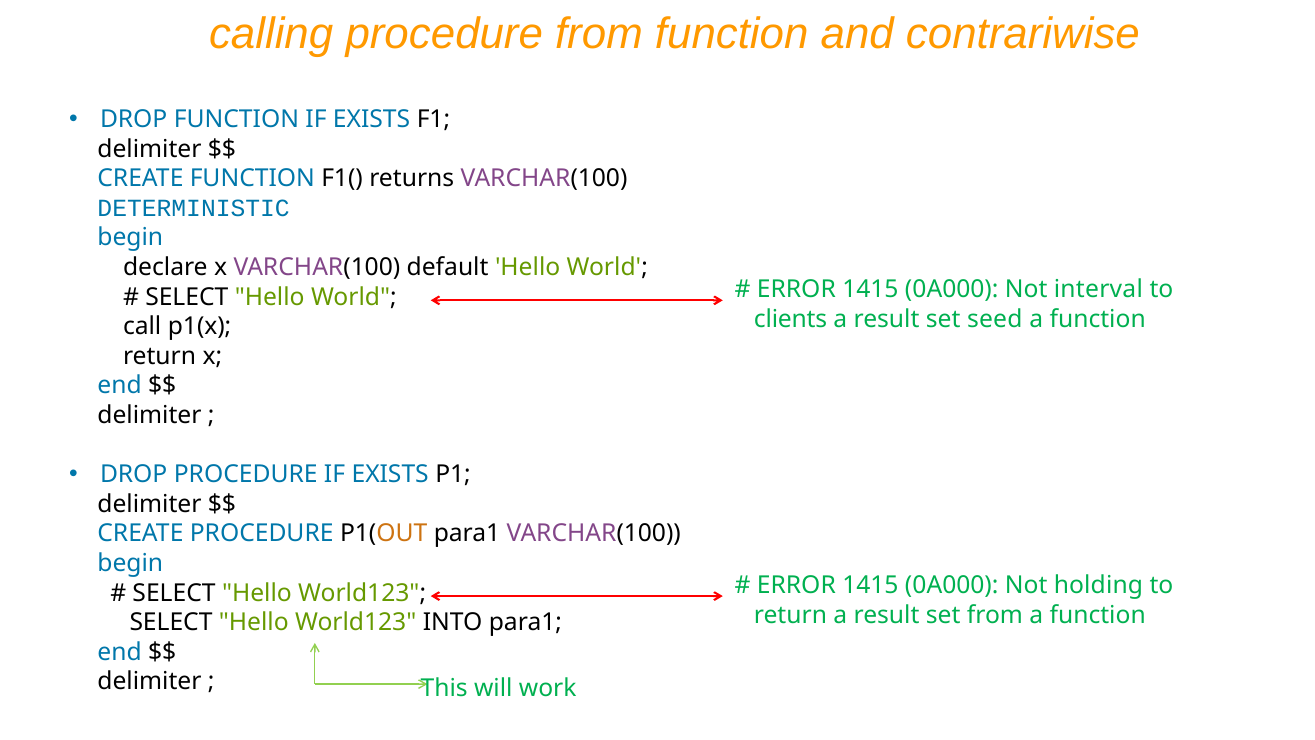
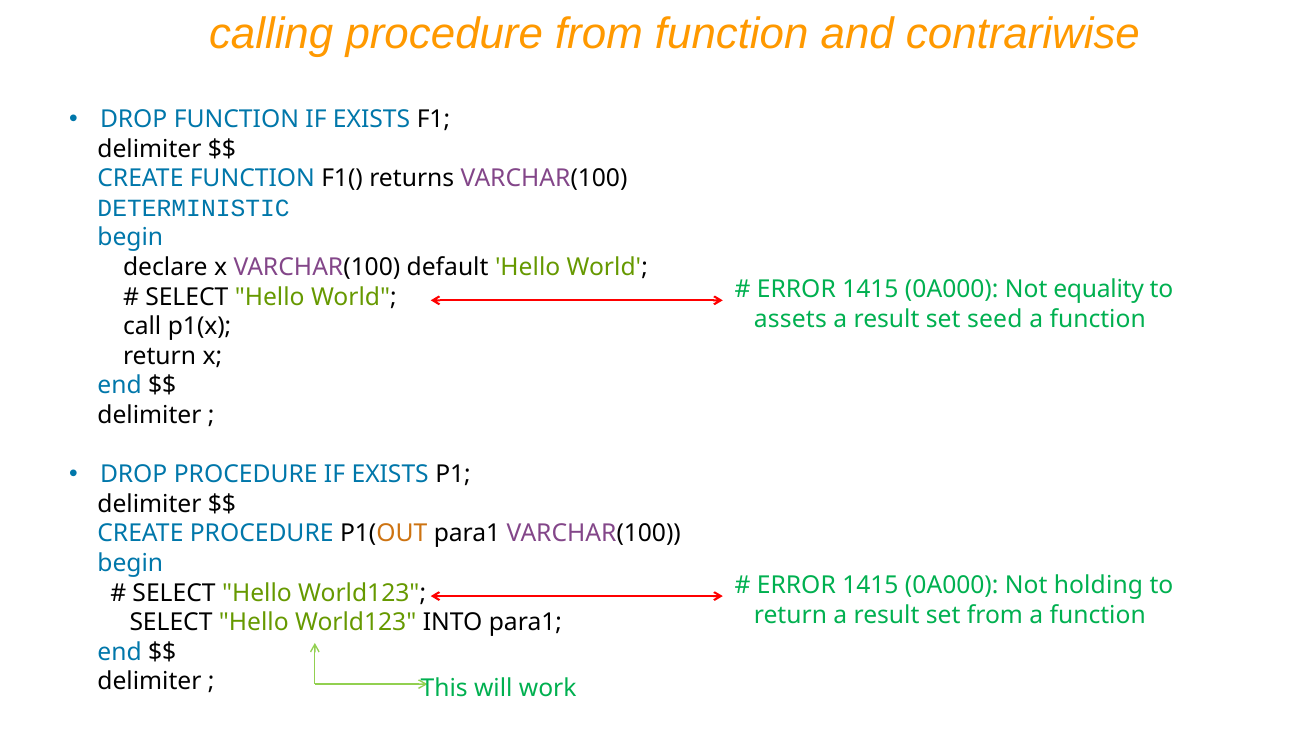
interval: interval -> equality
clients: clients -> assets
